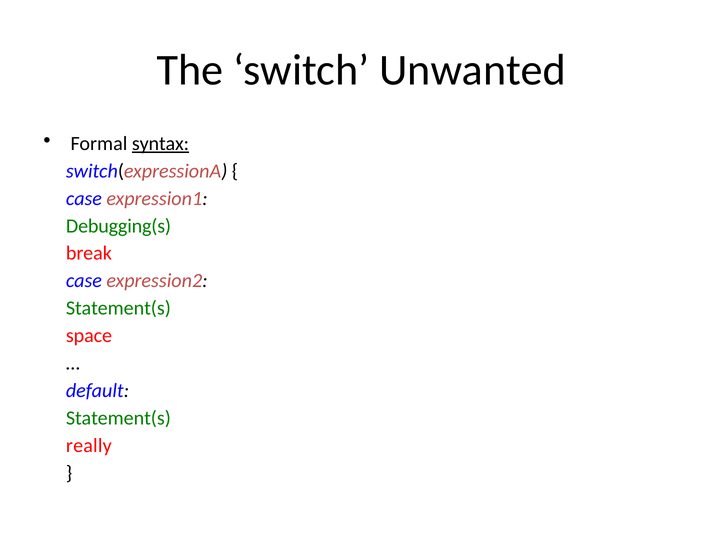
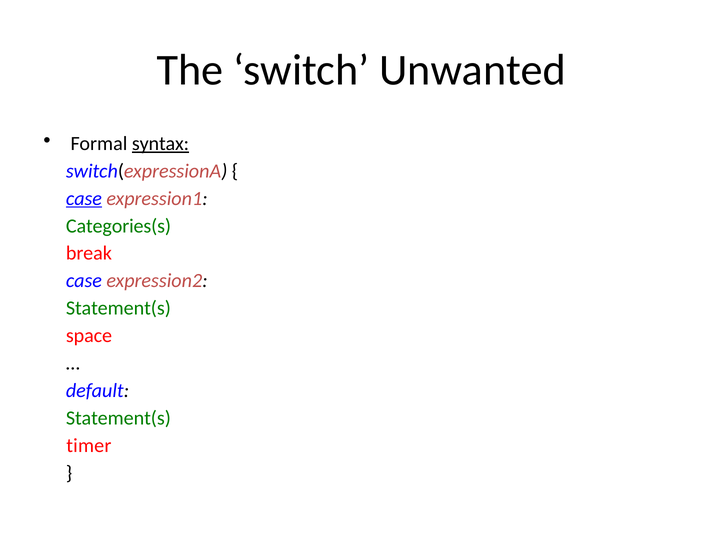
case at (84, 199) underline: none -> present
Debugging(s: Debugging(s -> Categories(s
really: really -> timer
